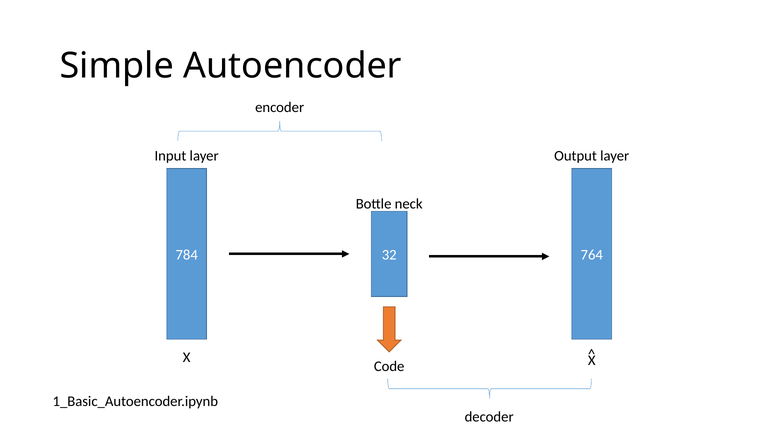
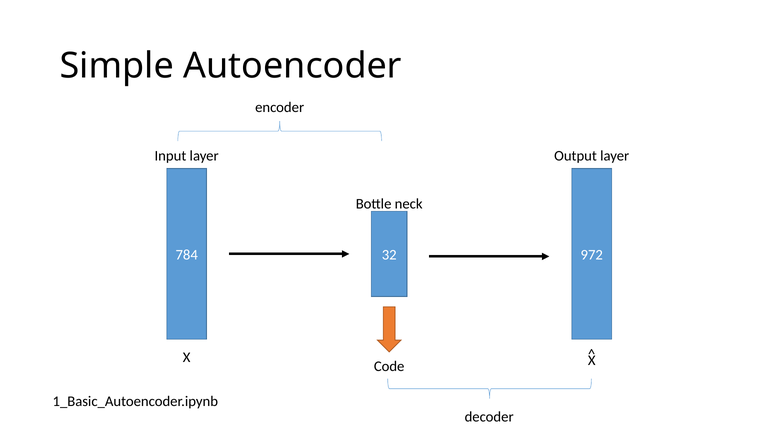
764: 764 -> 972
